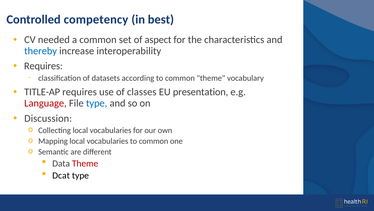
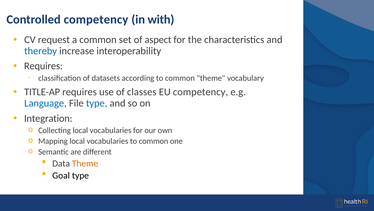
best: best -> with
needed: needed -> request
EU presentation: presentation -> competency
Language colour: red -> blue
Discussion: Discussion -> Integration
Theme at (85, 163) colour: red -> orange
Dcat: Dcat -> Goal
